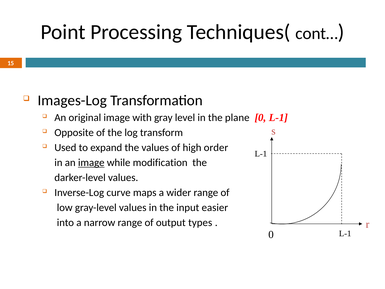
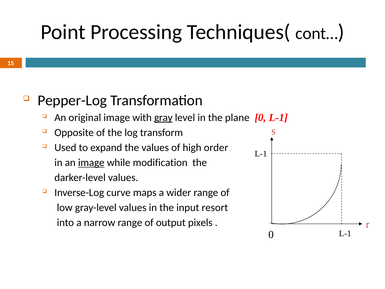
Images-Log: Images-Log -> Pepper-Log
gray underline: none -> present
easier: easier -> resort
types: types -> pixels
